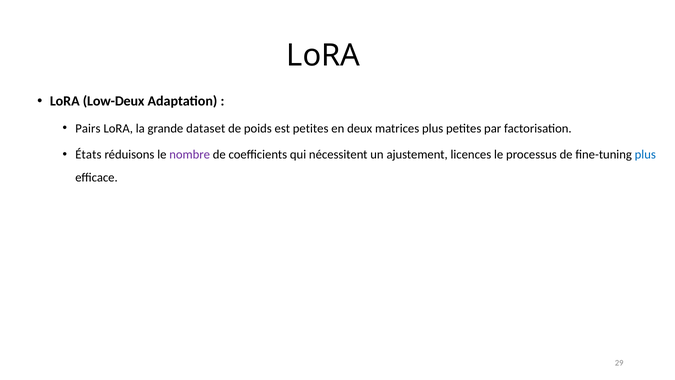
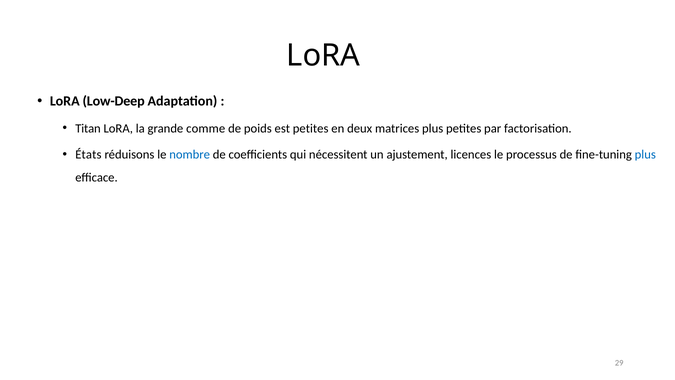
Low-Deux: Low-Deux -> Low-Deep
Pairs: Pairs -> Titan
dataset: dataset -> comme
nombre colour: purple -> blue
